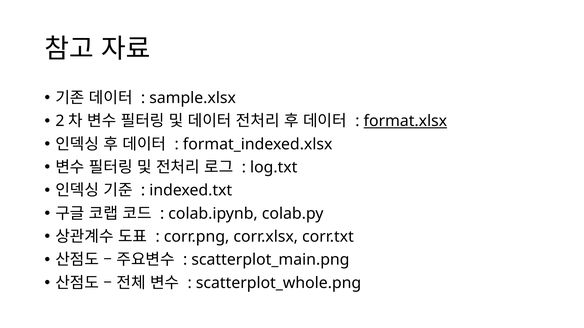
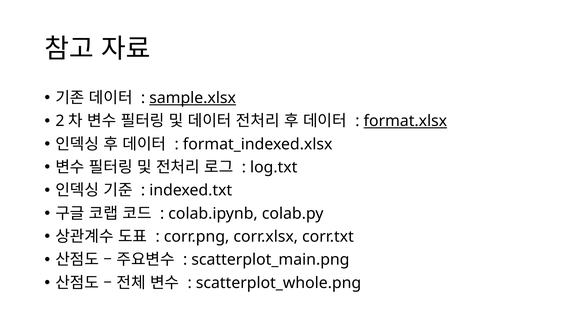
sample.xlsx underline: none -> present
